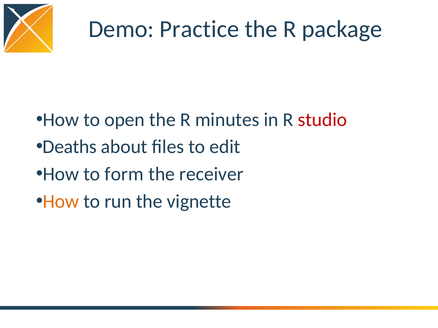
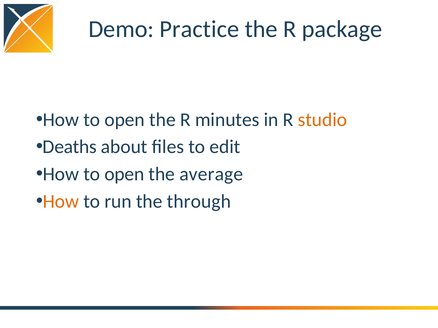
studio colour: red -> orange
form at (124, 174): form -> open
receiver: receiver -> average
vignette: vignette -> through
